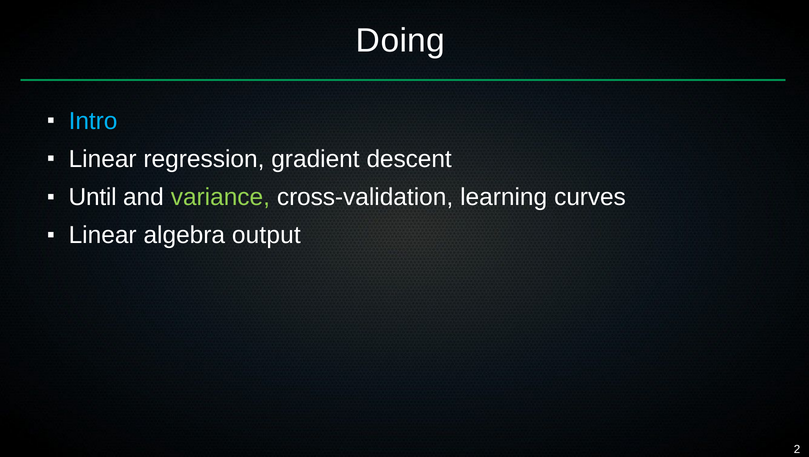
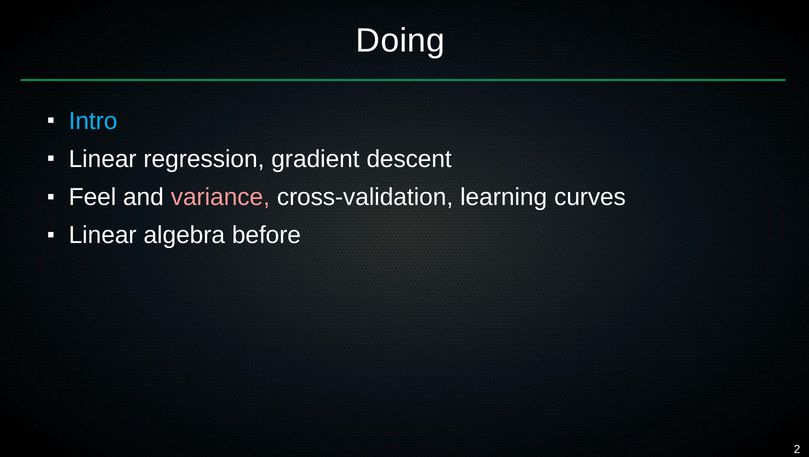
Until: Until -> Feel
variance colour: light green -> pink
output: output -> before
